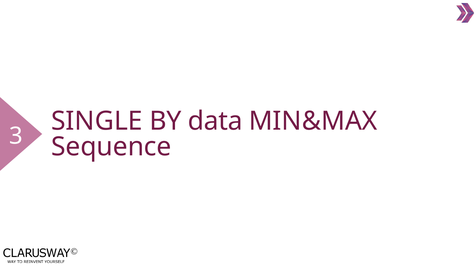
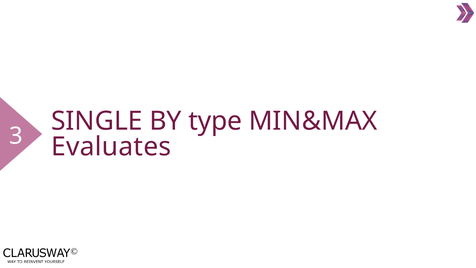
data: data -> type
Sequence: Sequence -> Evaluates
